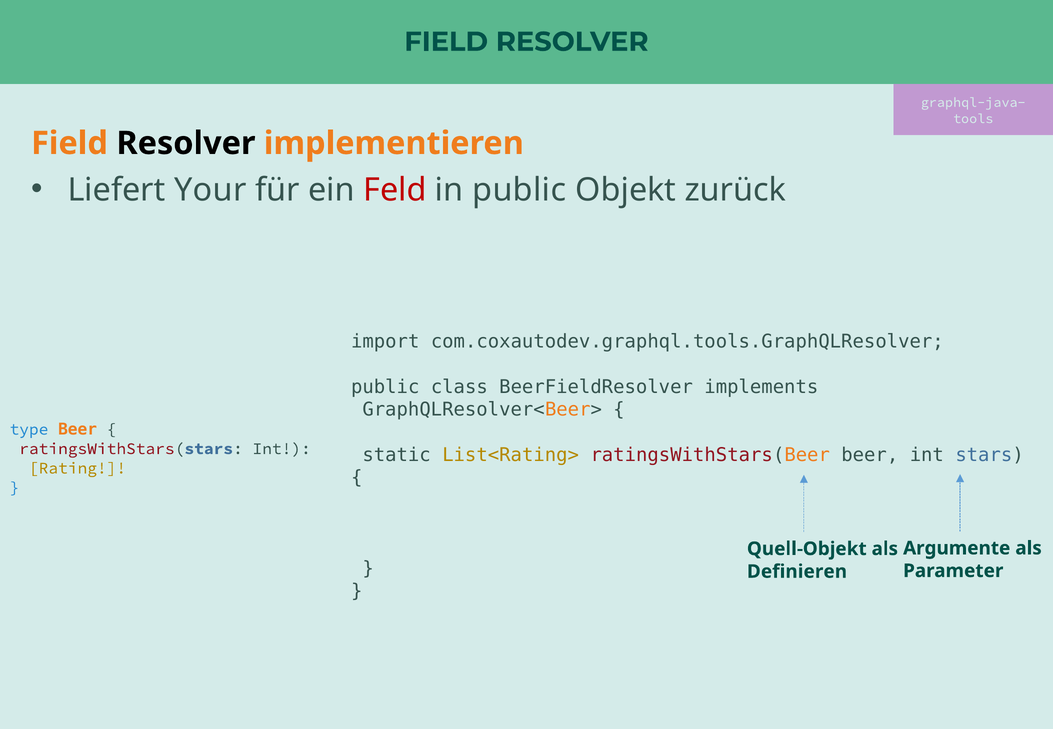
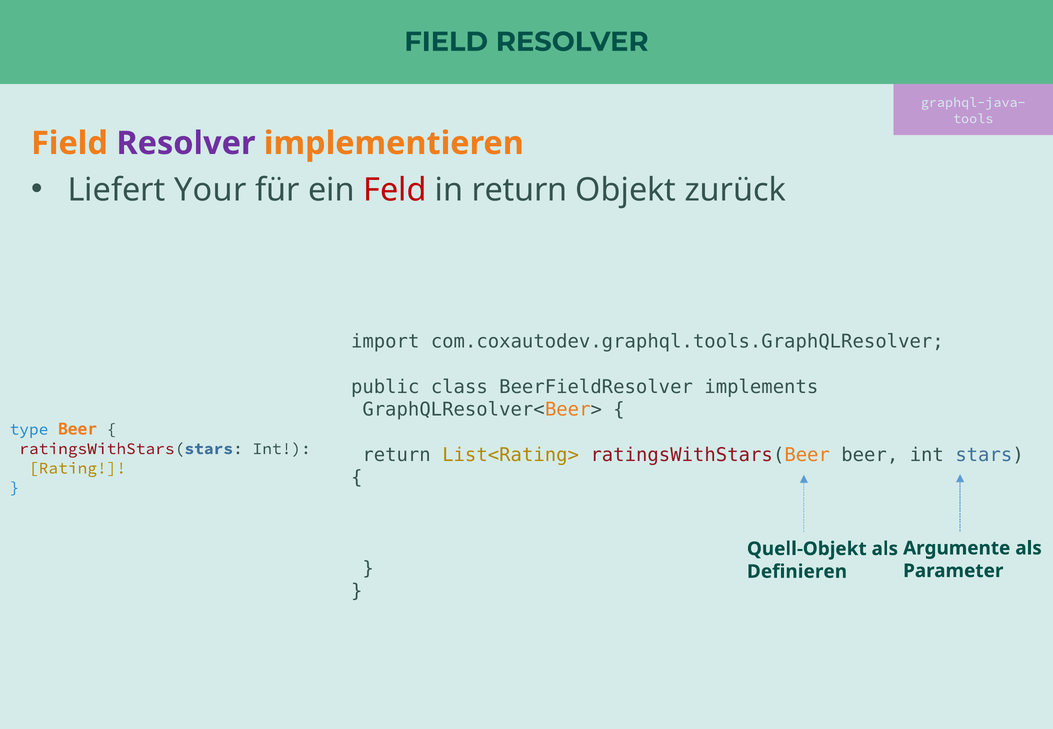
Resolver at (186, 143) colour: black -> purple
in public: public -> return
static at (397, 455): static -> return
